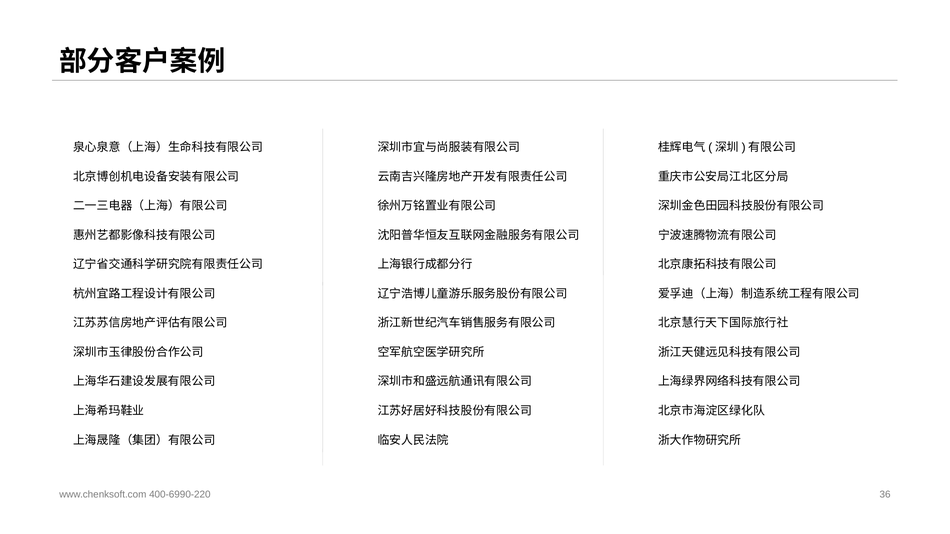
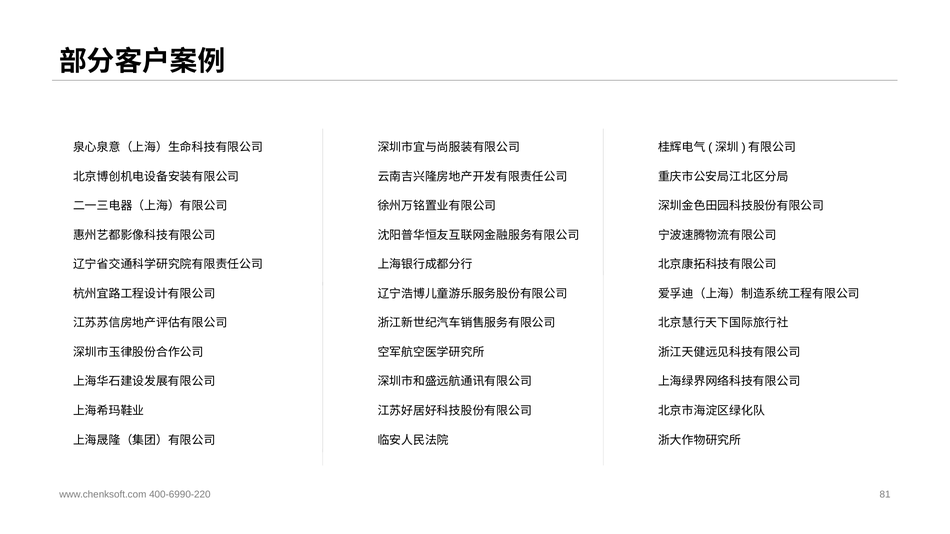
36: 36 -> 81
